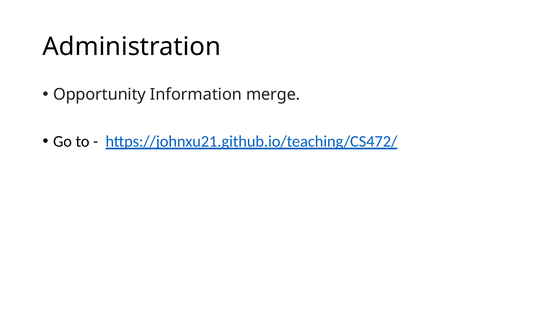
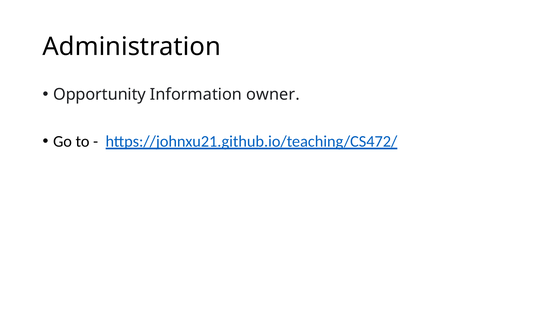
merge: merge -> owner
